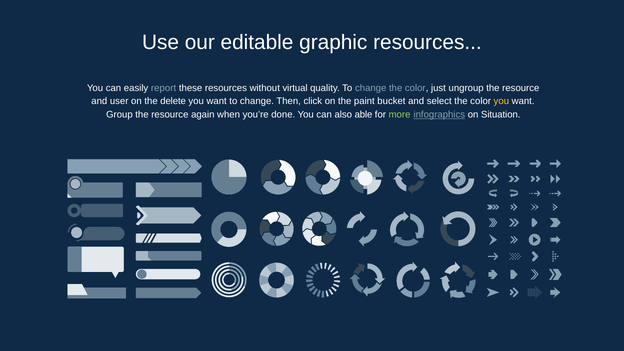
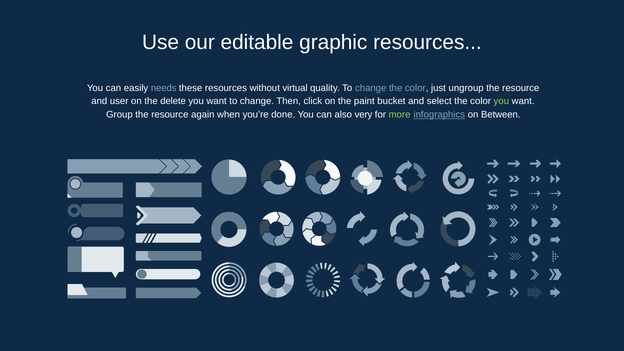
report: report -> needs
you at (501, 101) colour: yellow -> light green
able: able -> very
Situation: Situation -> Between
